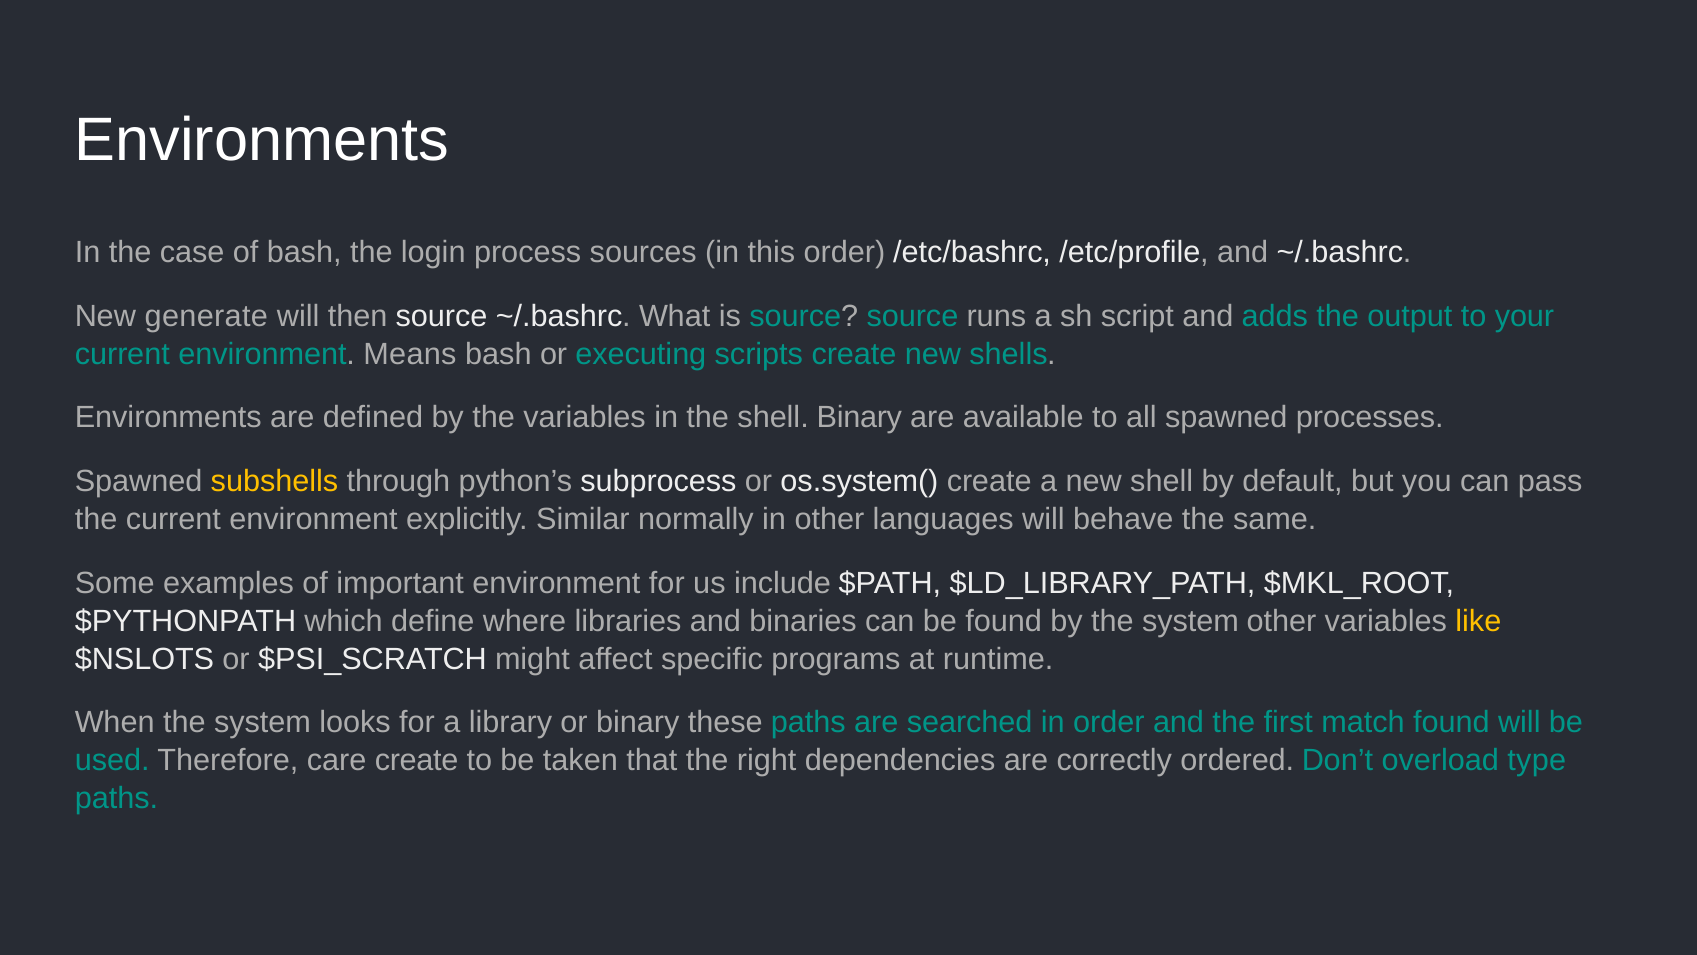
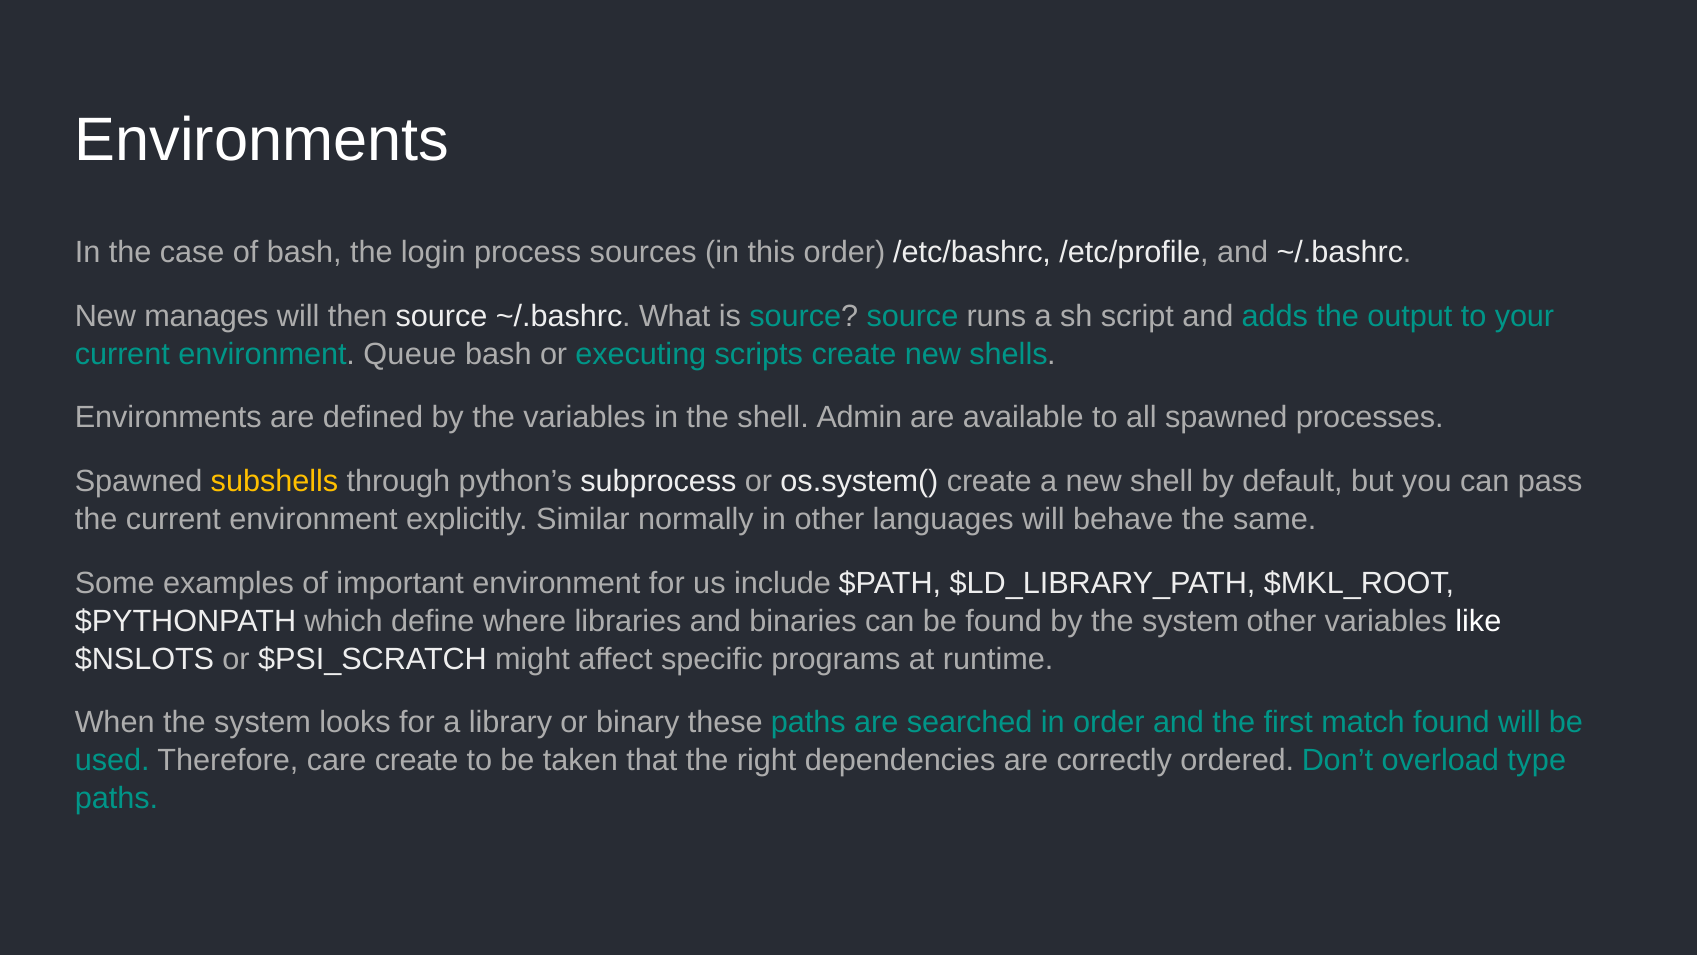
generate: generate -> manages
Means: Means -> Queue
shell Binary: Binary -> Admin
like colour: yellow -> white
